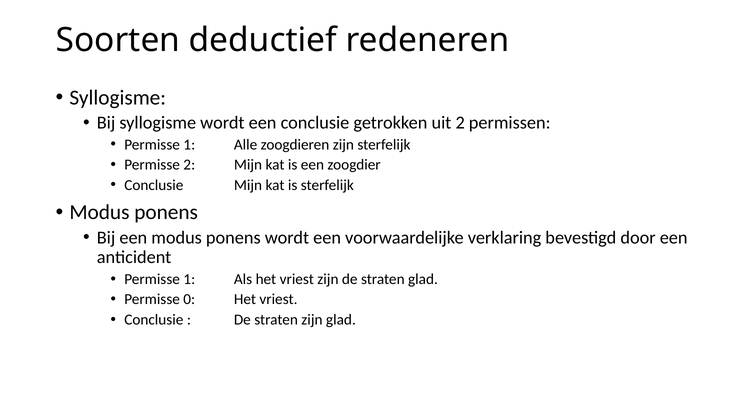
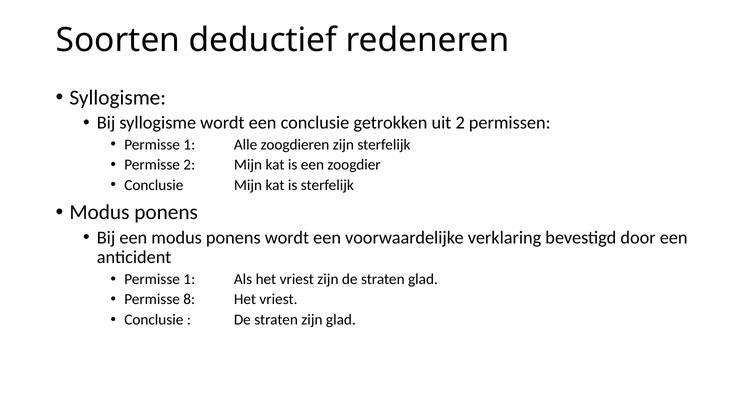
0: 0 -> 8
